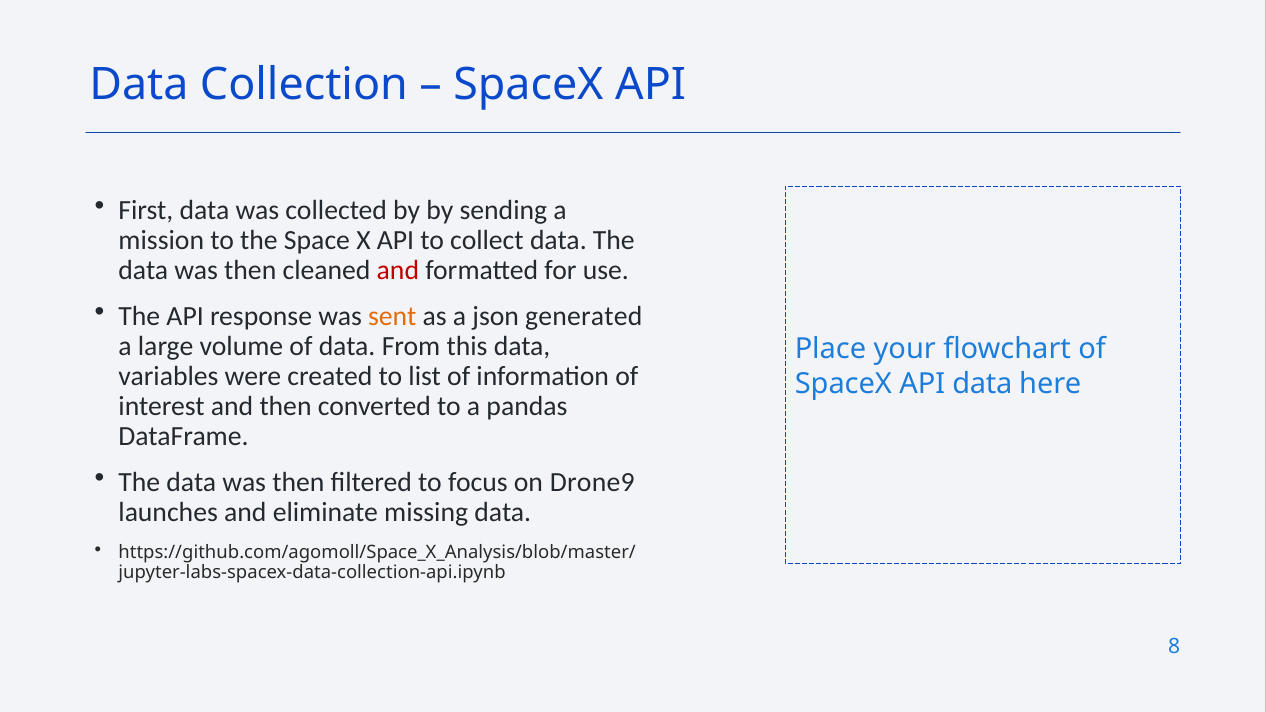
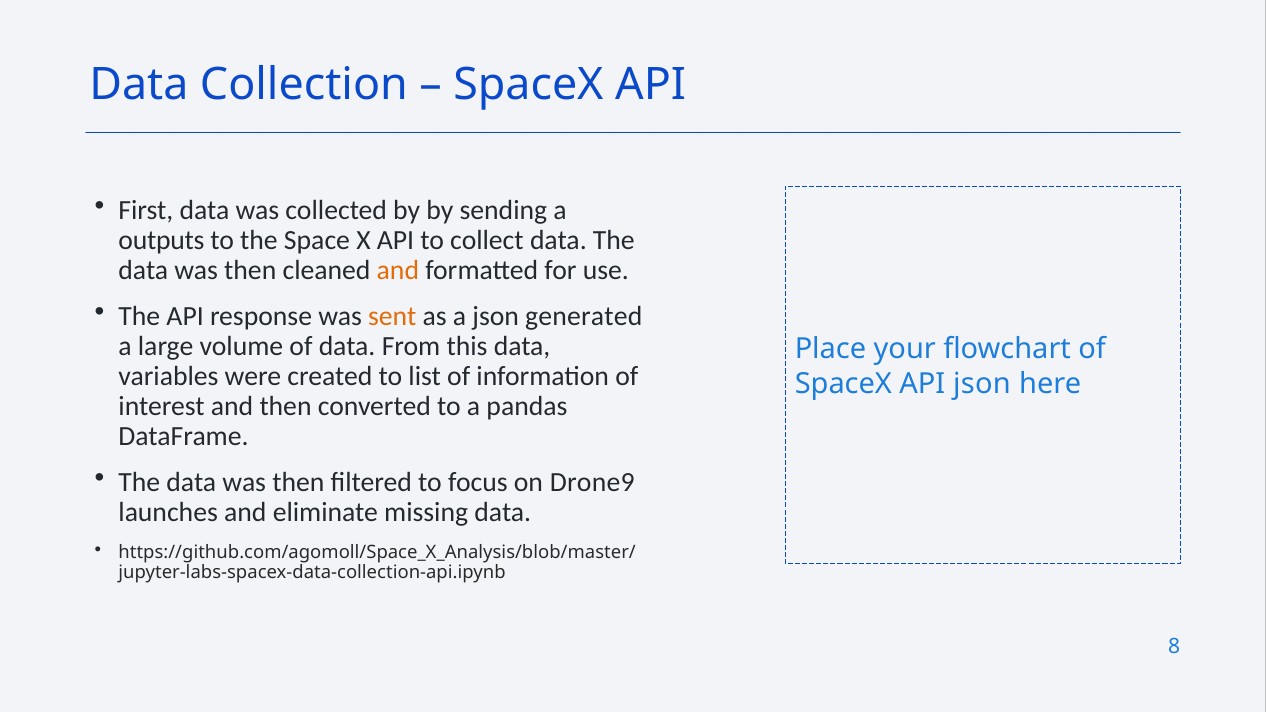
mission: mission -> outputs
and at (398, 270) colour: red -> orange
API data: data -> json
